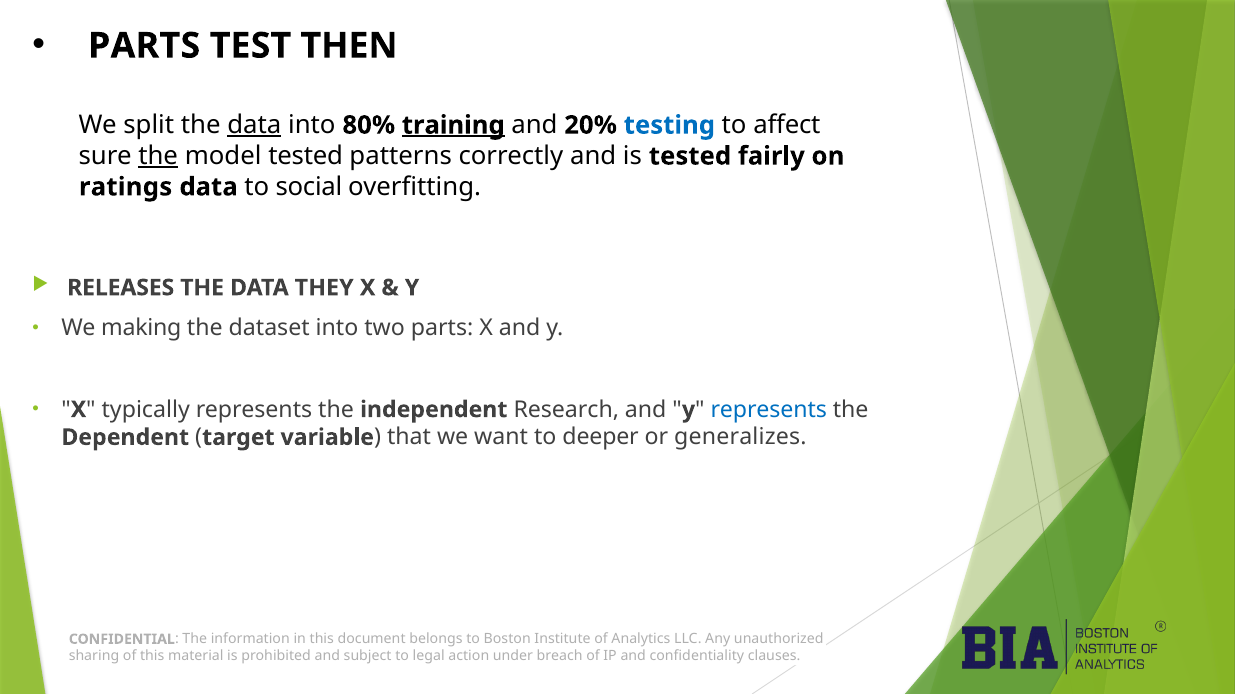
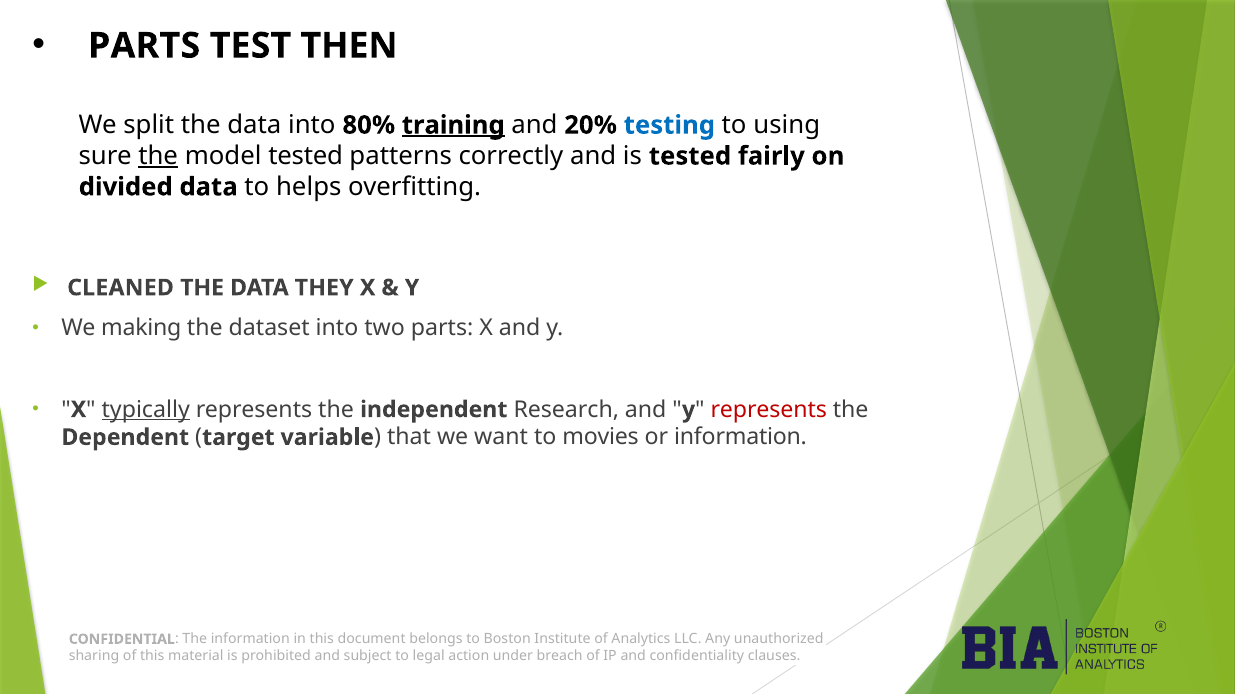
data at (254, 125) underline: present -> none
affect: affect -> using
ratings: ratings -> divided
social: social -> helps
RELEASES: RELEASES -> CLEANED
typically underline: none -> present
represents at (769, 410) colour: blue -> red
deeper: deeper -> movies
or generalizes: generalizes -> information
